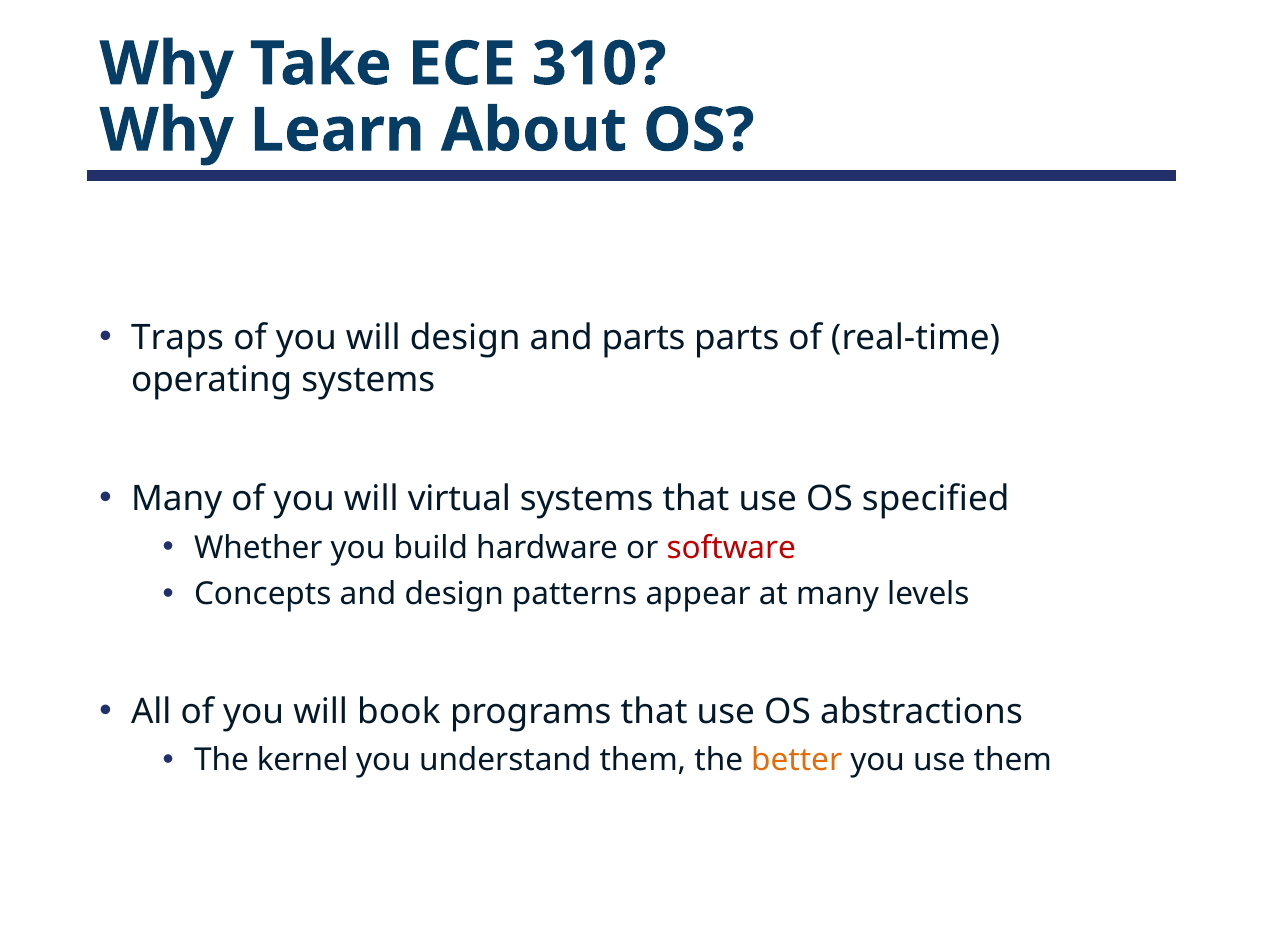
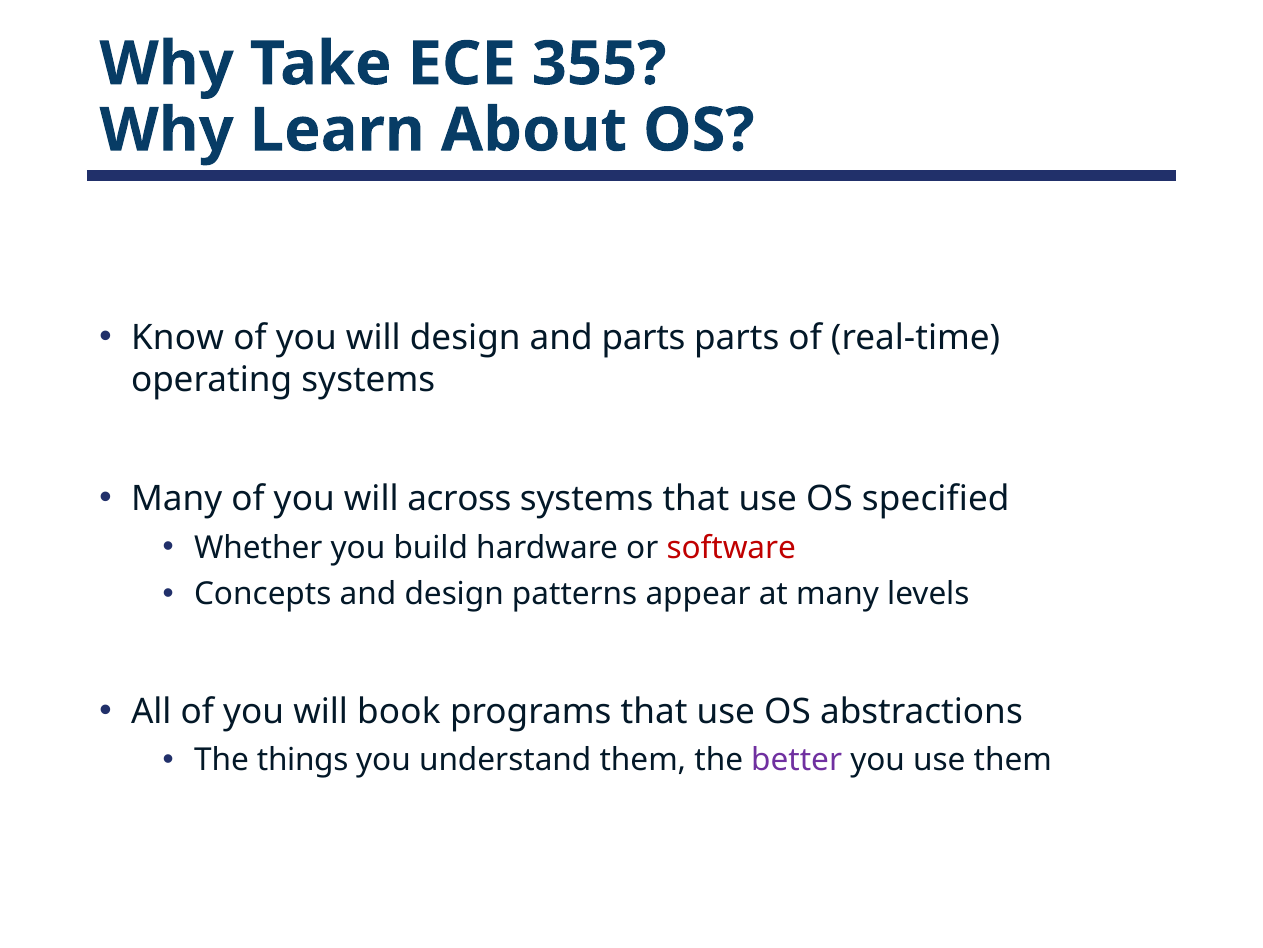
310: 310 -> 355
Traps: Traps -> Know
virtual: virtual -> across
kernel: kernel -> things
better colour: orange -> purple
